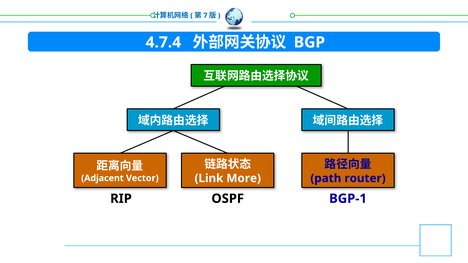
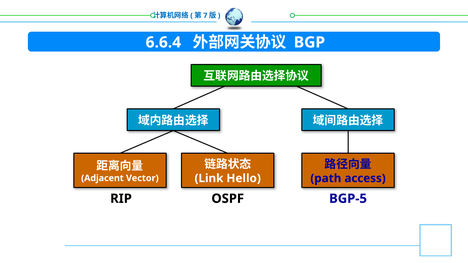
4.7.4: 4.7.4 -> 6.6.4
More: More -> Hello
router: router -> access
BGP-1: BGP-1 -> BGP-5
